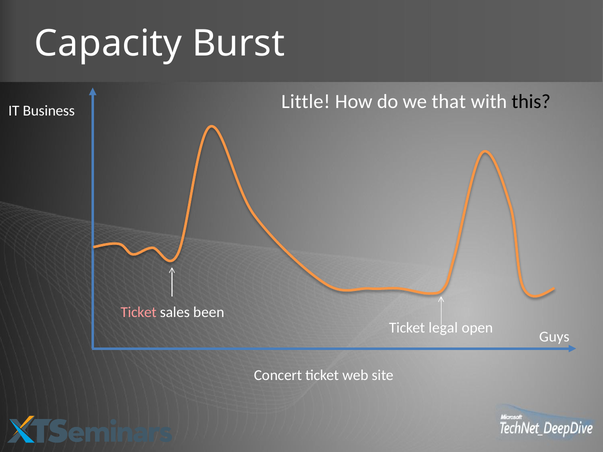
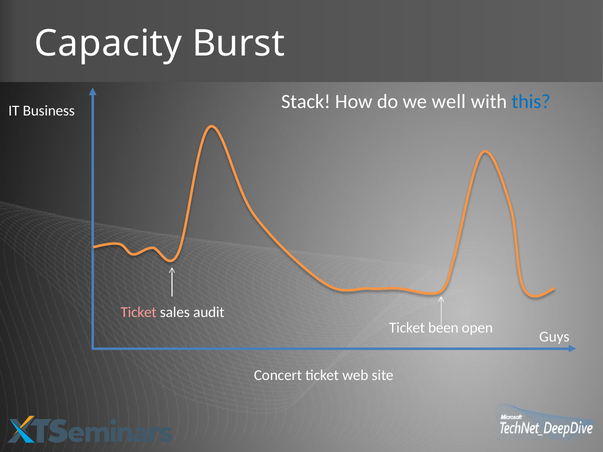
Little: Little -> Stack
that: that -> well
this colour: black -> blue
been: been -> audit
legal: legal -> been
